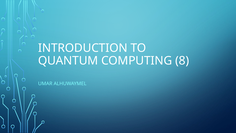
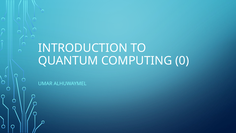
8: 8 -> 0
